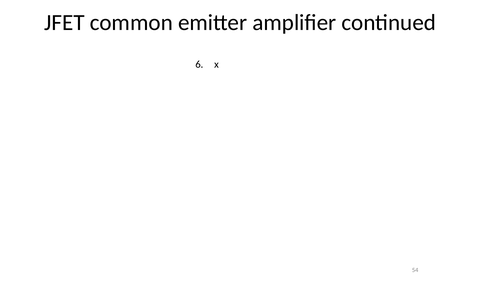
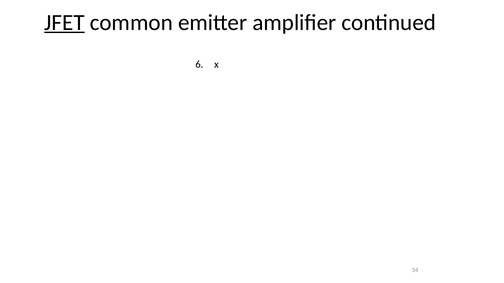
JFET underline: none -> present
